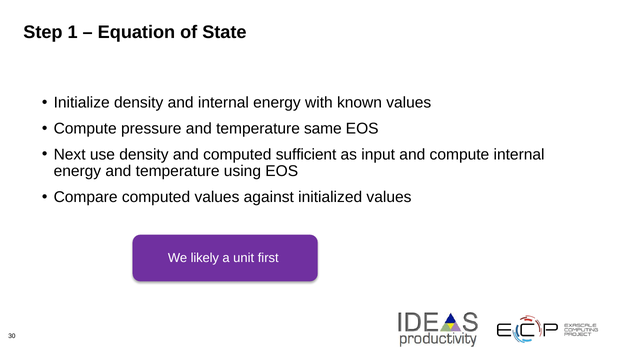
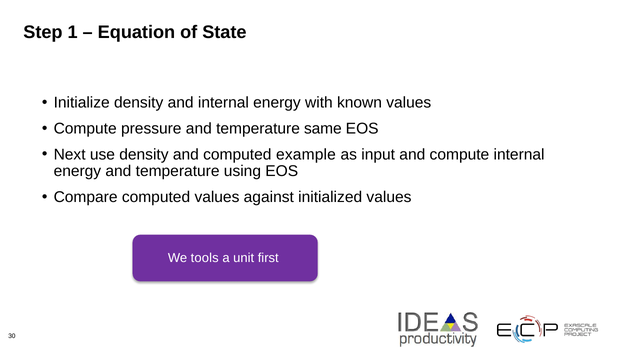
sufficient: sufficient -> example
likely: likely -> tools
